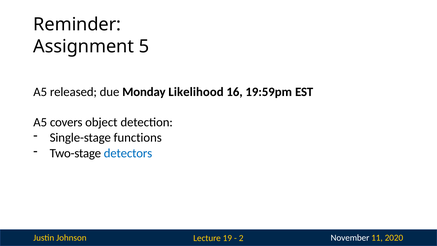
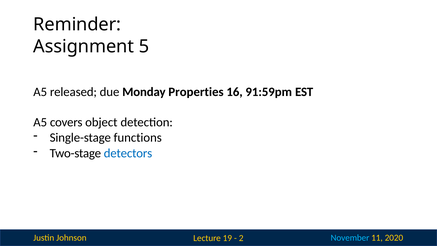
Likelihood: Likelihood -> Properties
19:59pm: 19:59pm -> 91:59pm
November colour: white -> light blue
